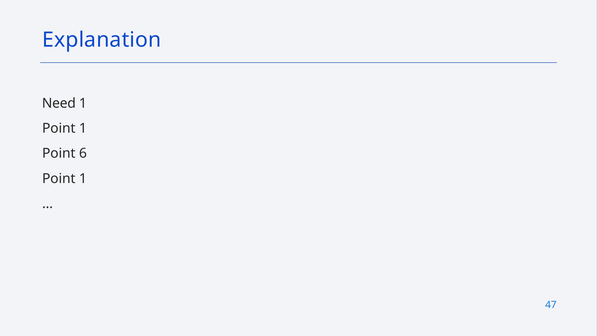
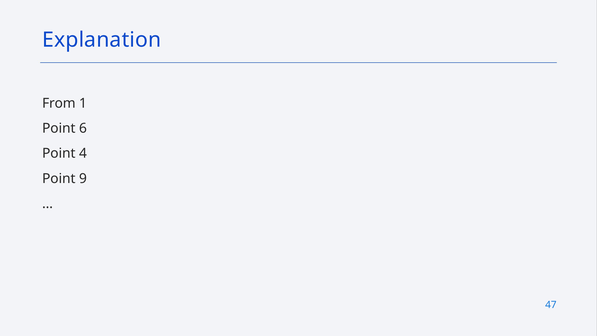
Need: Need -> From
1 at (83, 128): 1 -> 6
6: 6 -> 4
1 at (83, 178): 1 -> 9
